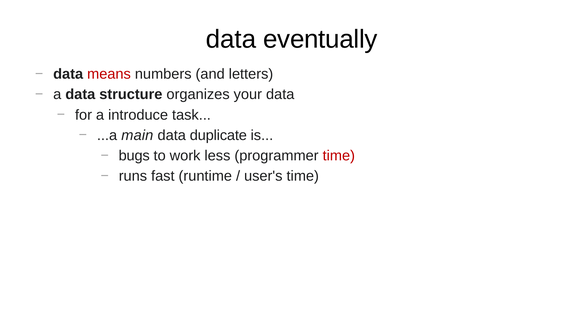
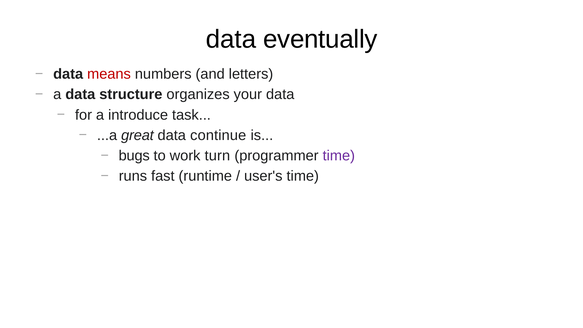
main: main -> great
duplicate: duplicate -> continue
less: less -> turn
time at (339, 156) colour: red -> purple
